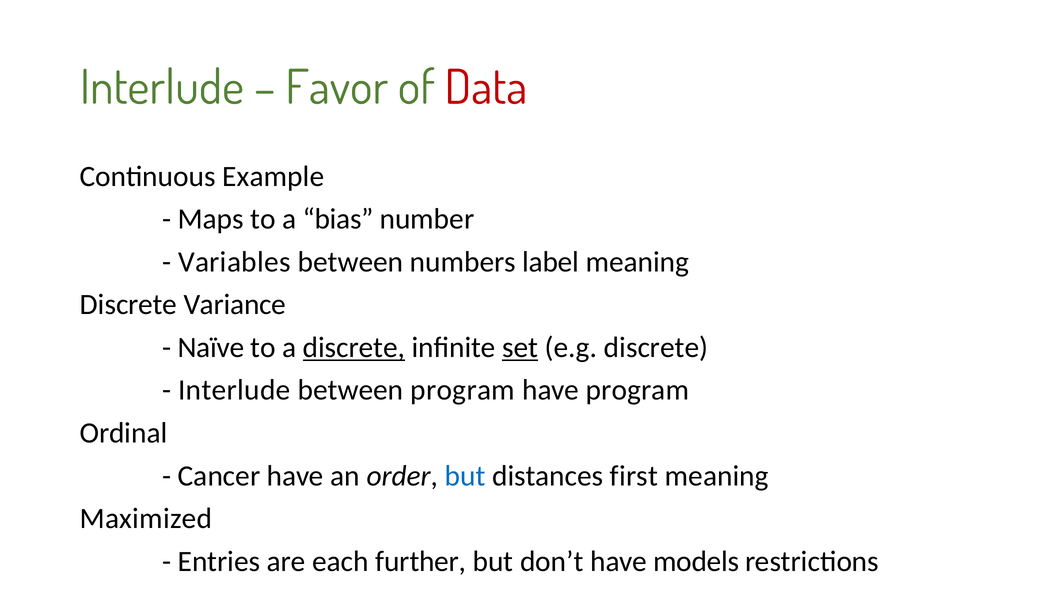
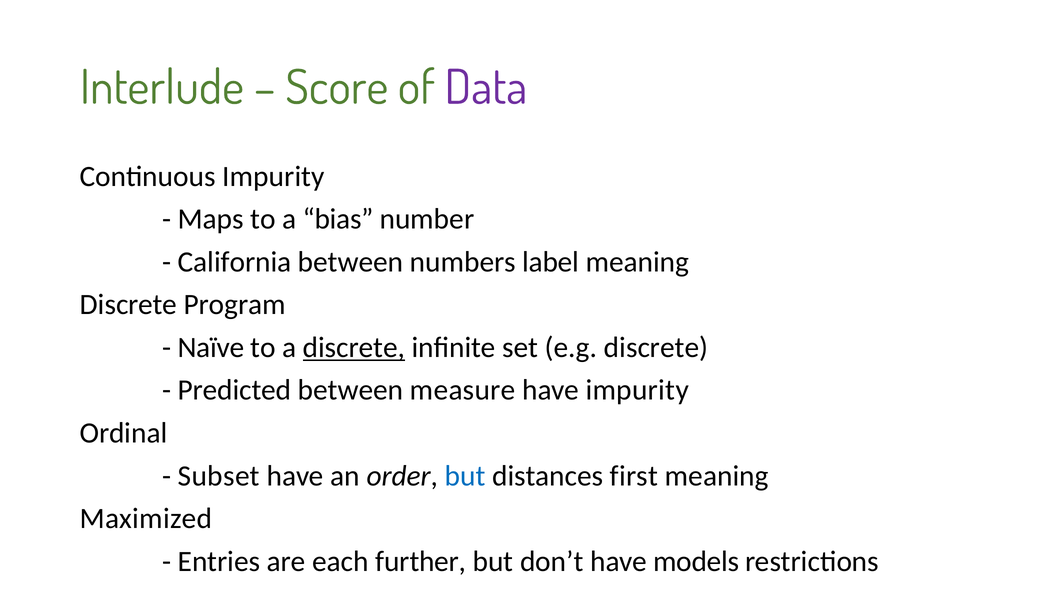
Favor: Favor -> Score
Data colour: red -> purple
Continuous Example: Example -> Impurity
Variables: Variables -> California
Variance: Variance -> Program
set underline: present -> none
Interlude at (234, 390): Interlude -> Predicted
between program: program -> measure
have program: program -> impurity
Cancer: Cancer -> Subset
